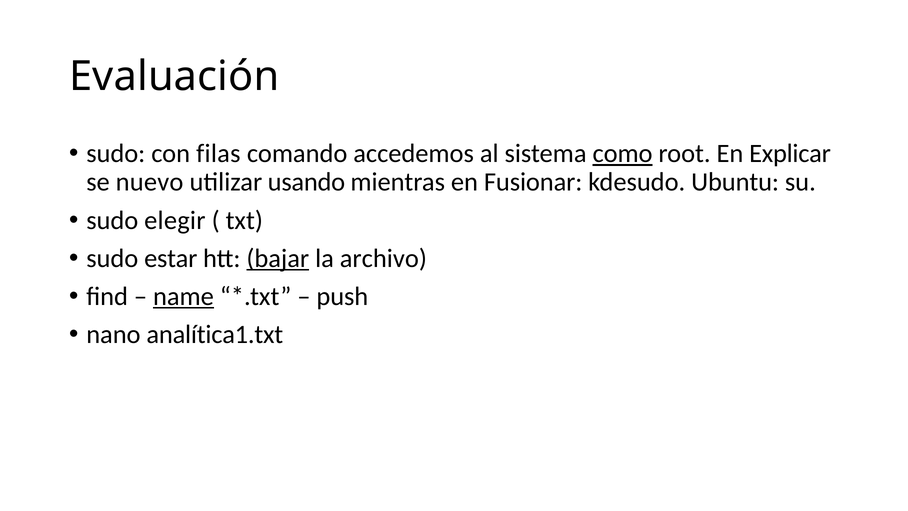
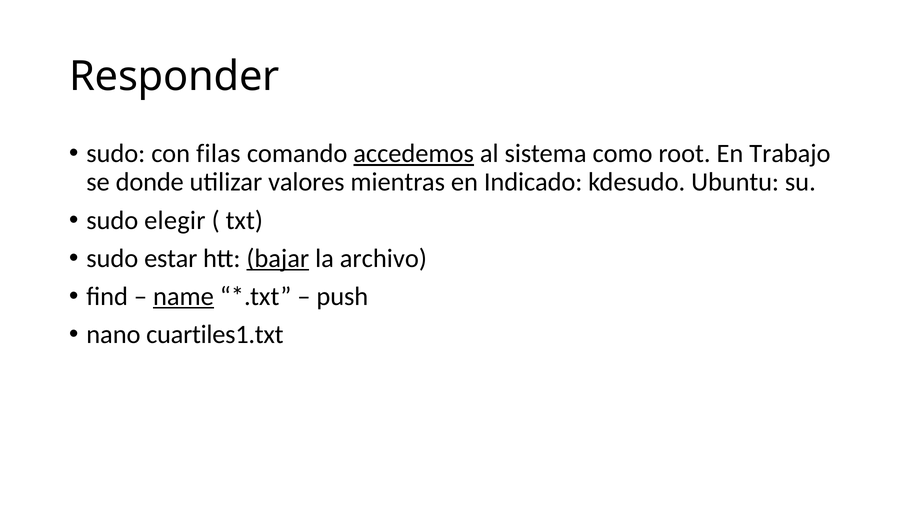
Evaluación: Evaluación -> Responder
accedemos underline: none -> present
como underline: present -> none
Explicar: Explicar -> Trabajo
nuevo: nuevo -> donde
usando: usando -> valores
Fusionar: Fusionar -> Indicado
analítica1.txt: analítica1.txt -> cuartiles1.txt
